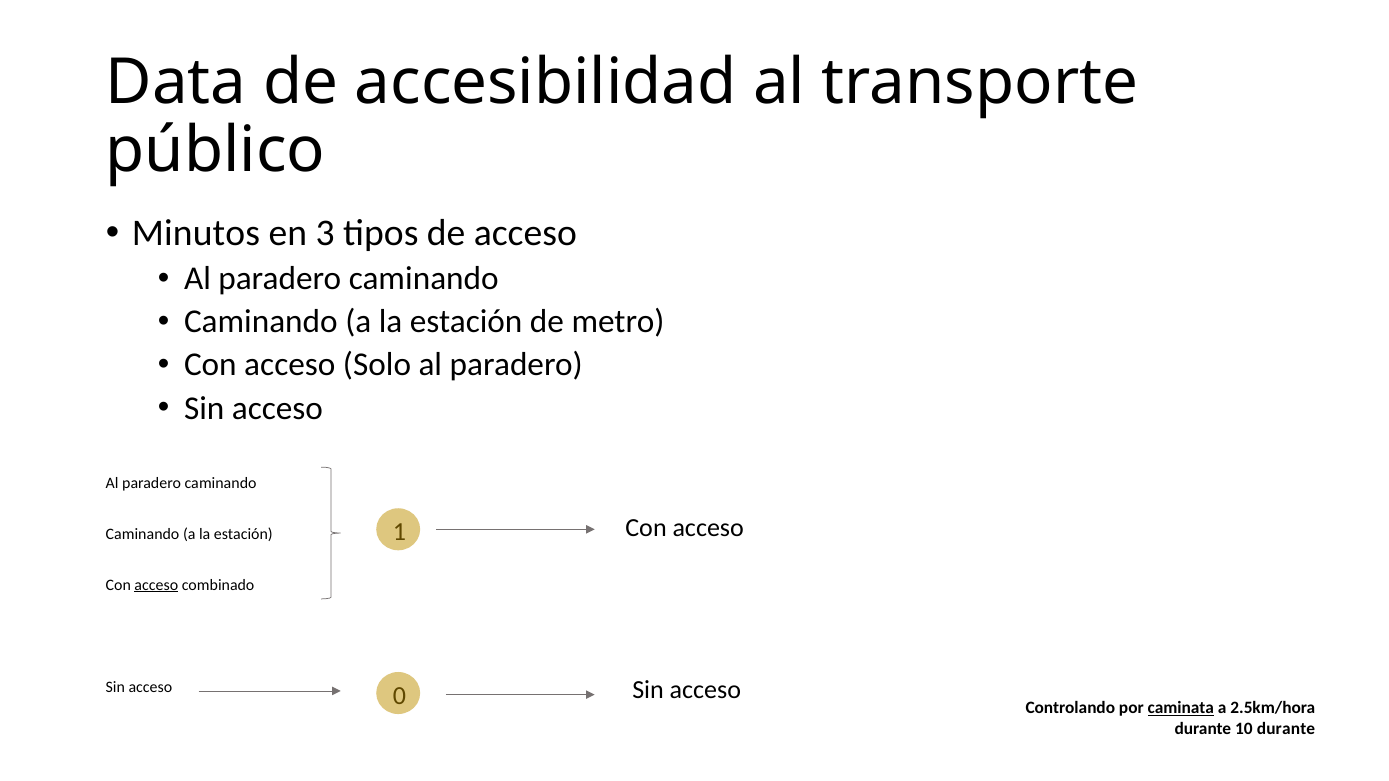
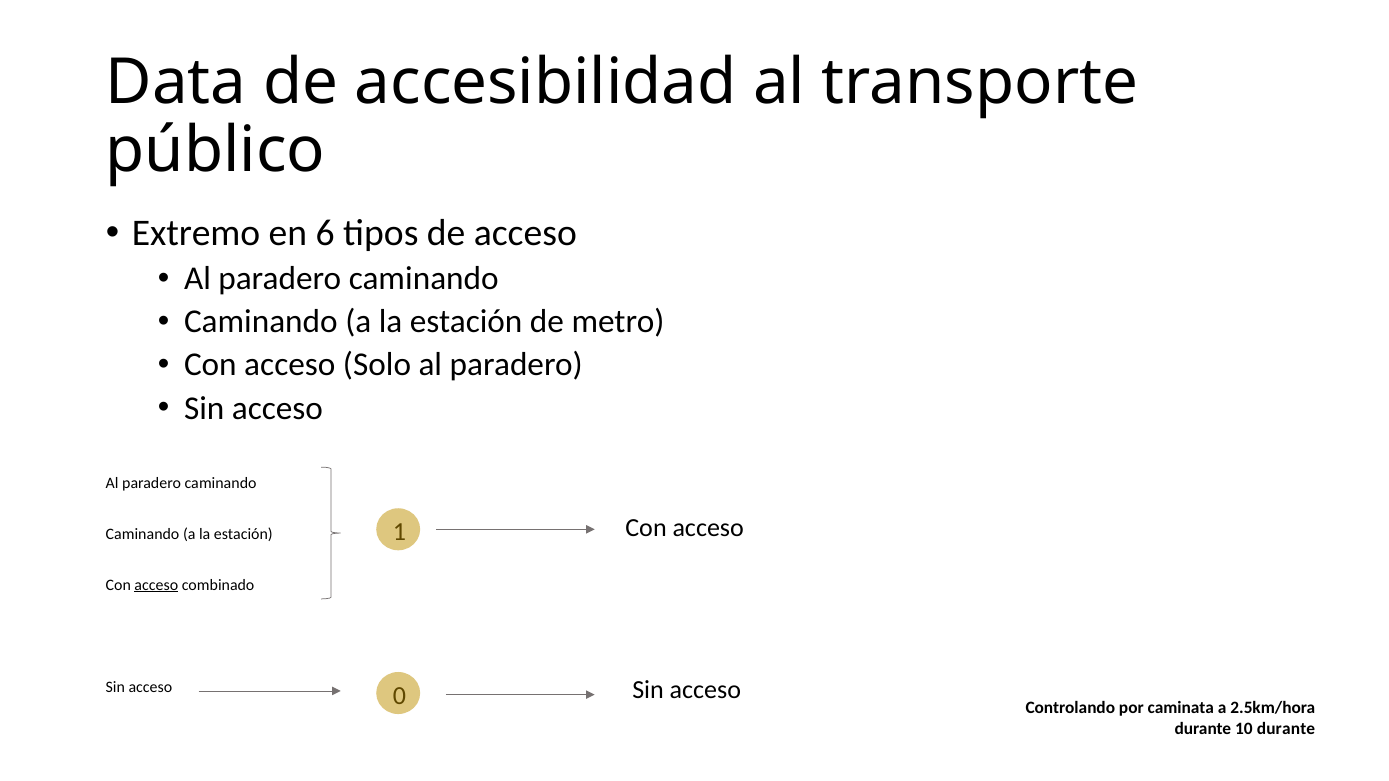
Minutos: Minutos -> Extremo
3: 3 -> 6
caminata underline: present -> none
